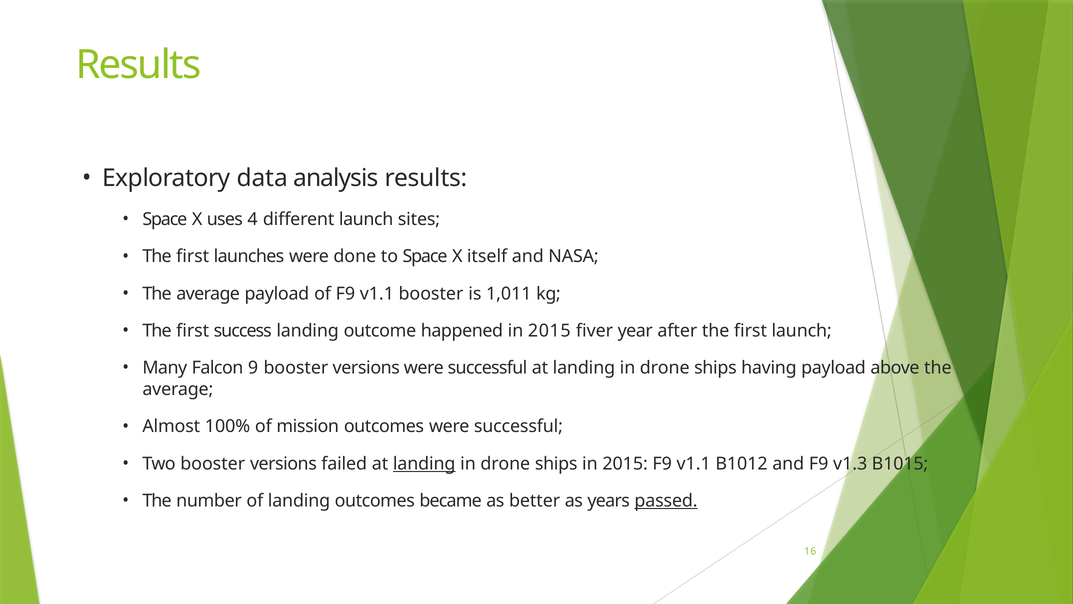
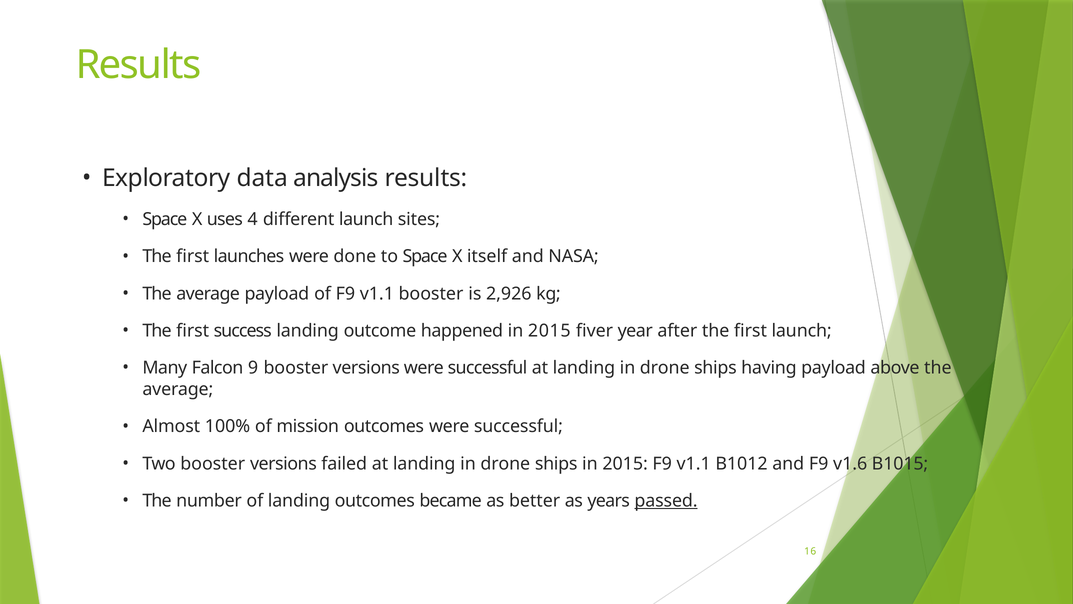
1,011: 1,011 -> 2,926
landing at (424, 463) underline: present -> none
v1.3: v1.3 -> v1.6
